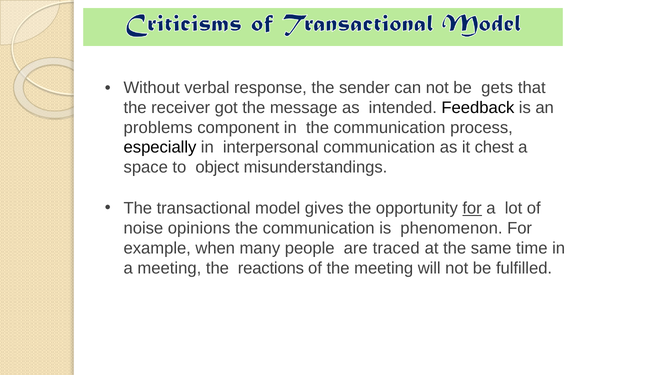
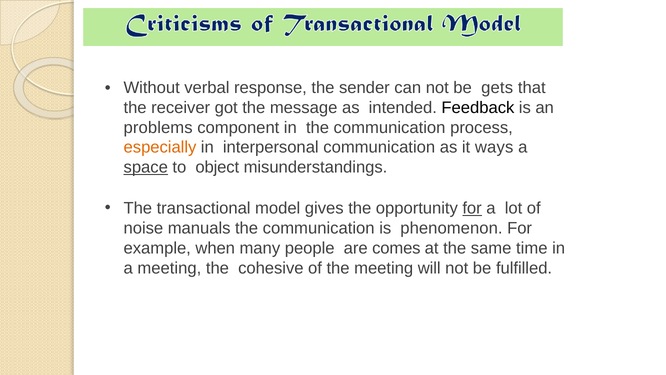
especially colour: black -> orange
chest: chest -> ways
space underline: none -> present
opinions: opinions -> manuals
traced: traced -> comes
reactions: reactions -> cohesive
